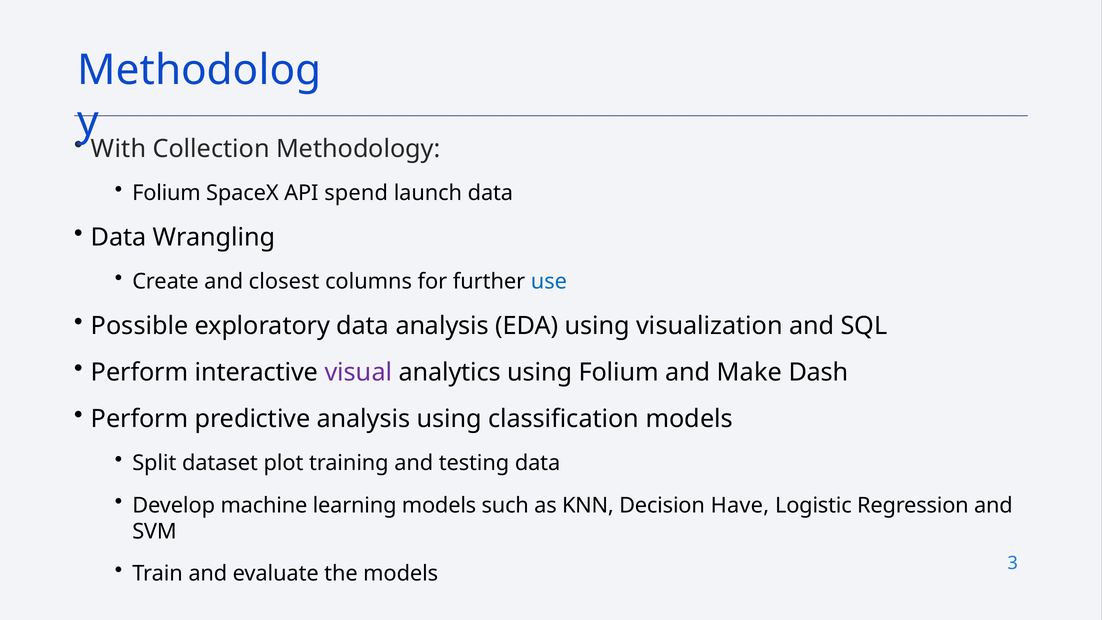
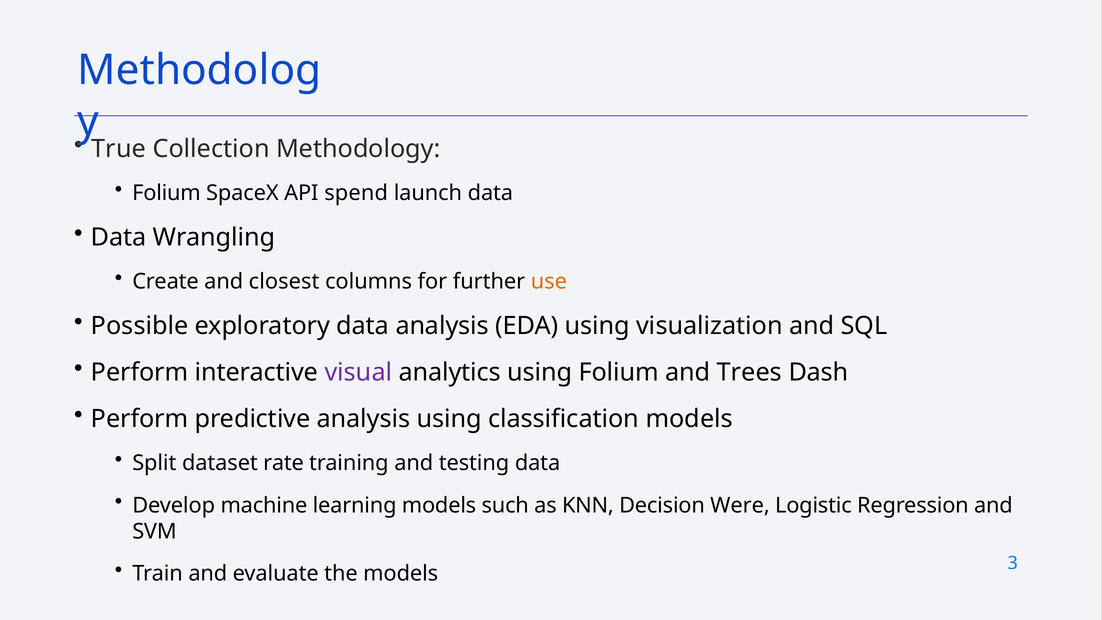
With: With -> True
use colour: blue -> orange
Make: Make -> Trees
plot: plot -> rate
Have: Have -> Were
